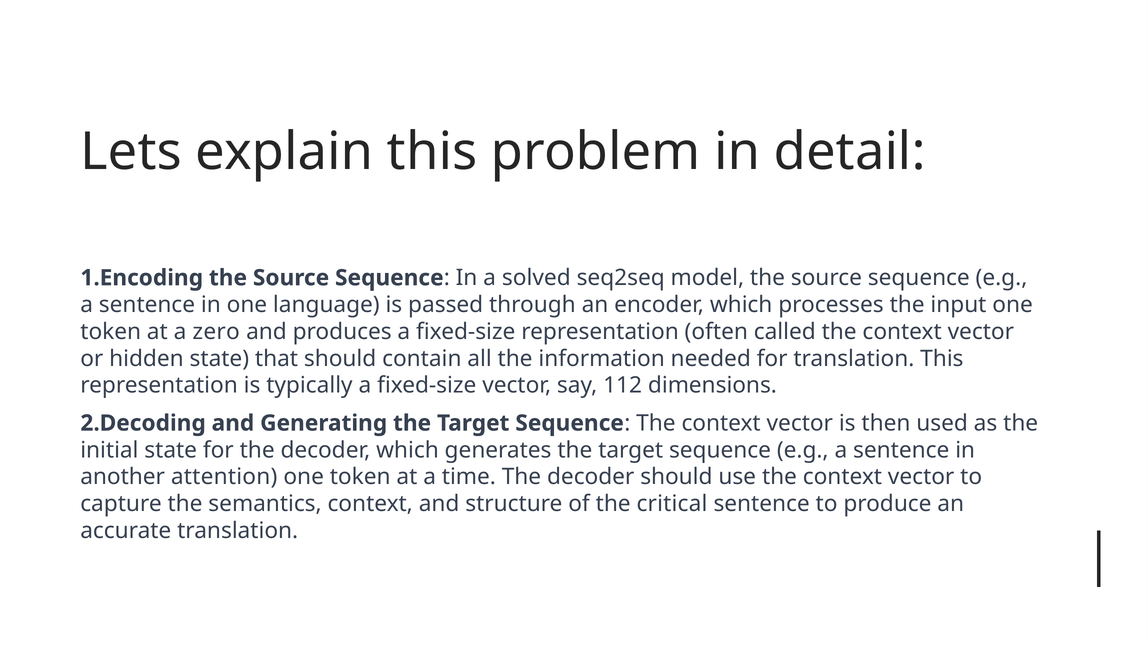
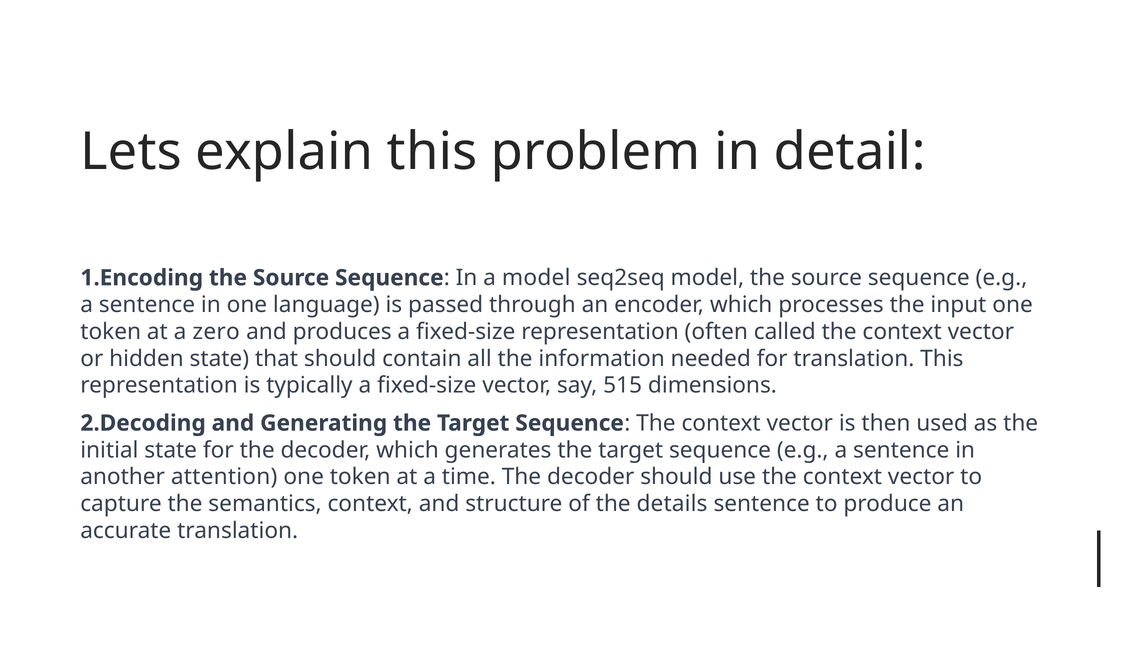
a solved: solved -> model
112: 112 -> 515
critical: critical -> details
